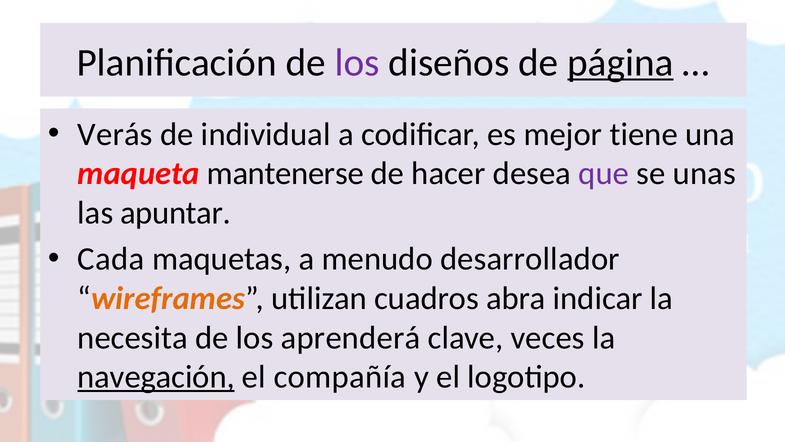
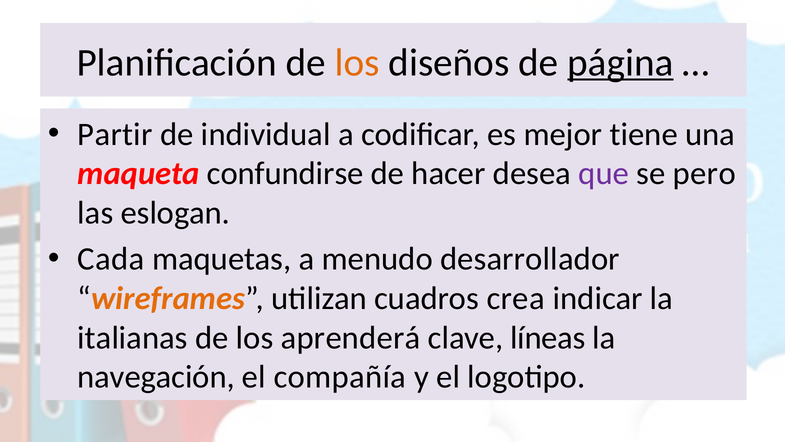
los at (357, 62) colour: purple -> orange
Verás: Verás -> Partir
mantenerse: mantenerse -> confundirse
unas: unas -> pero
apuntar: apuntar -> eslogan
abra: abra -> crea
necesita: necesita -> italianas
veces: veces -> líneas
navegación underline: present -> none
